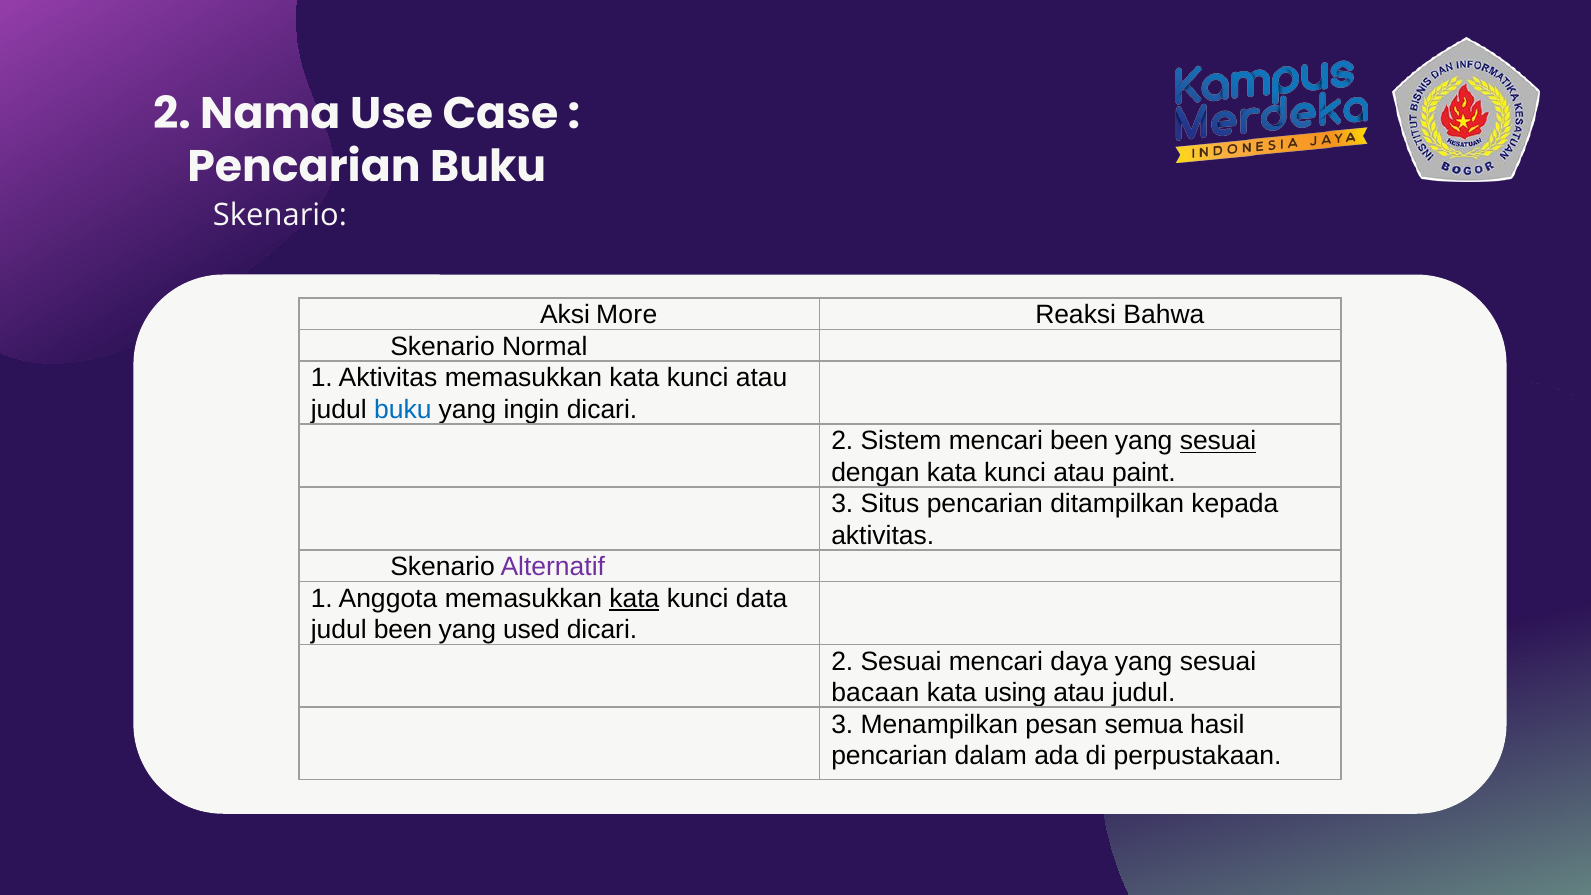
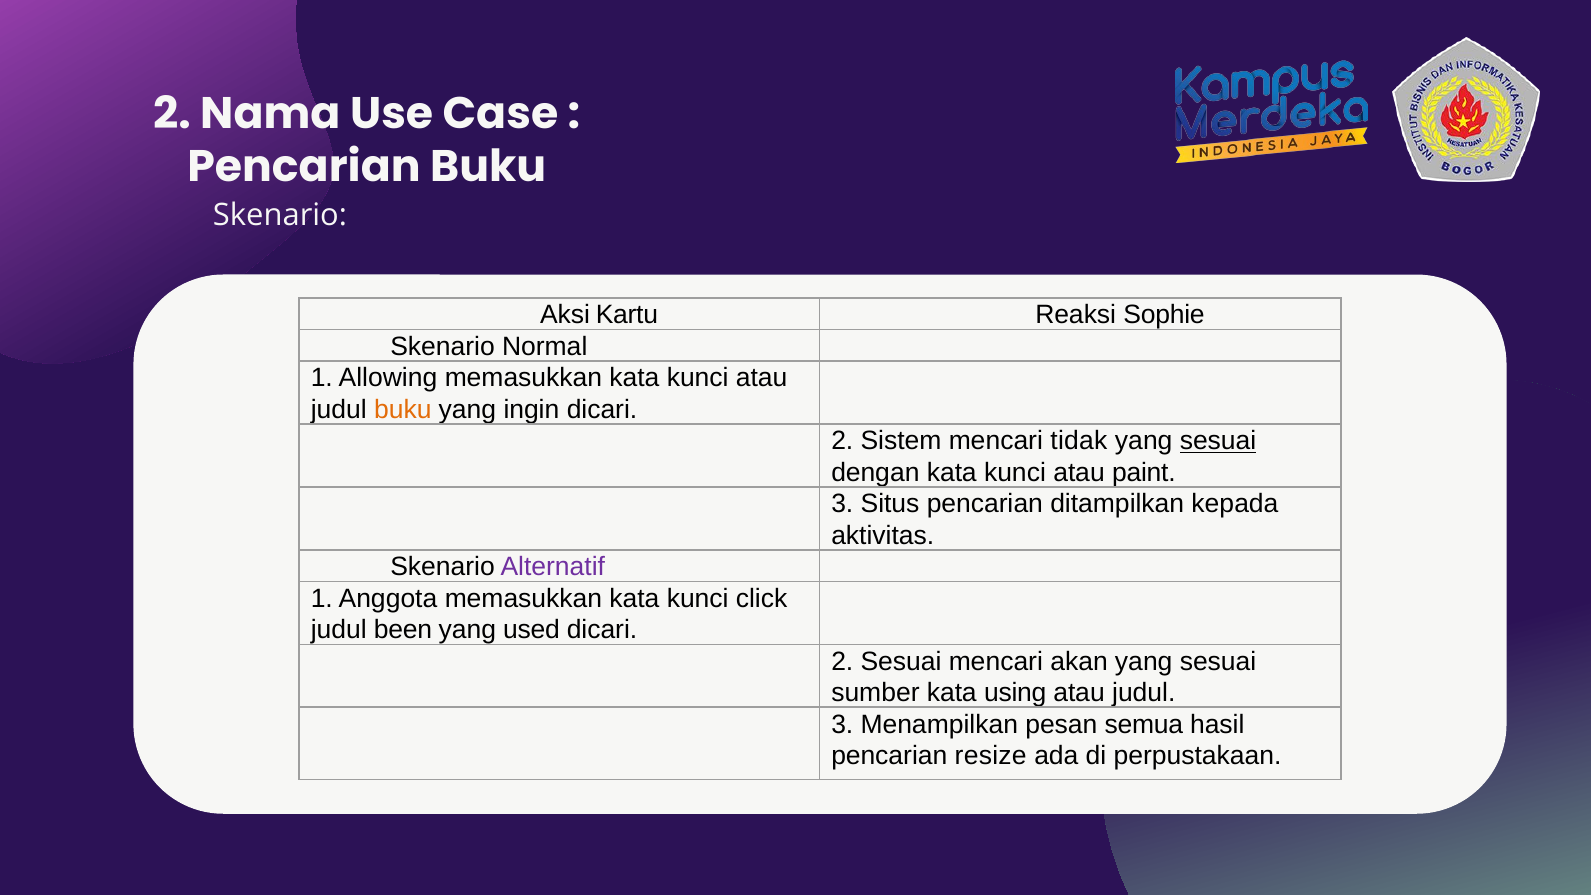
More: More -> Kartu
Bahwa: Bahwa -> Sophie
1 Aktivitas: Aktivitas -> Allowing
buku at (403, 409) colour: blue -> orange
mencari been: been -> tidak
kata at (634, 598) underline: present -> none
data: data -> click
daya: daya -> akan
bacaan: bacaan -> sumber
dalam: dalam -> resize
